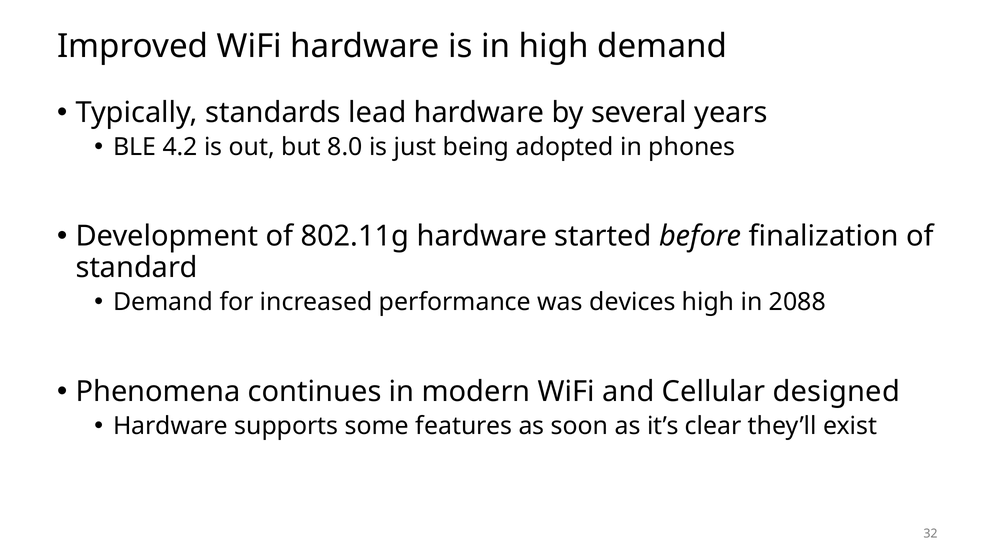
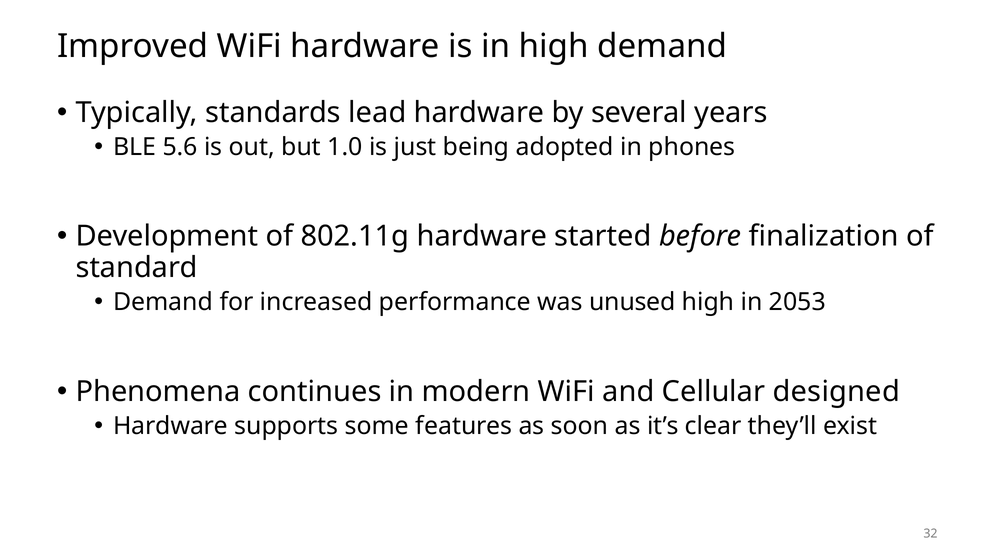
4.2: 4.2 -> 5.6
8.0: 8.0 -> 1.0
devices: devices -> unused
2088: 2088 -> 2053
